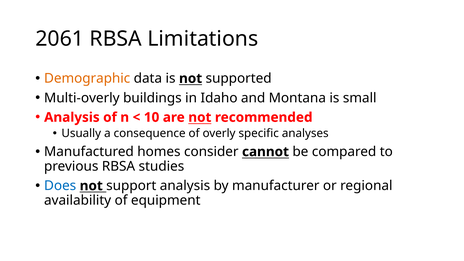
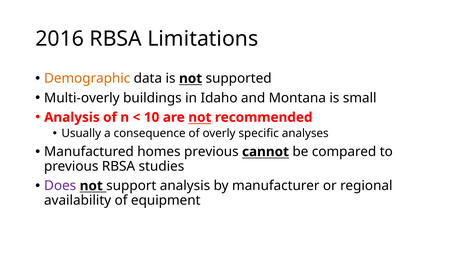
2061: 2061 -> 2016
homes consider: consider -> previous
Does colour: blue -> purple
